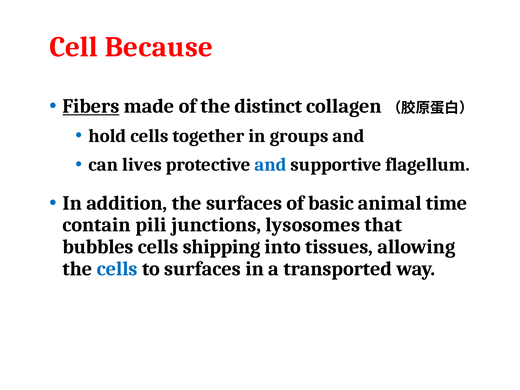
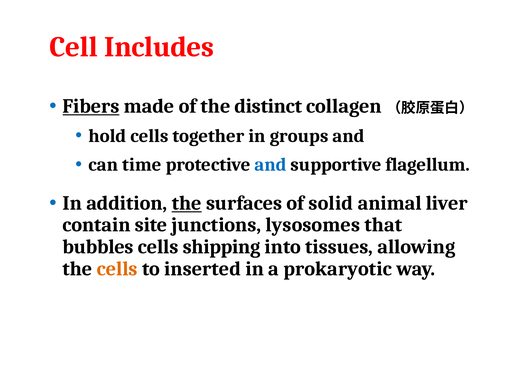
Because: Because -> Includes
lives: lives -> time
the at (187, 203) underline: none -> present
basic: basic -> solid
time: time -> liver
pili: pili -> site
cells at (117, 269) colour: blue -> orange
to surfaces: surfaces -> inserted
transported: transported -> prokaryotic
